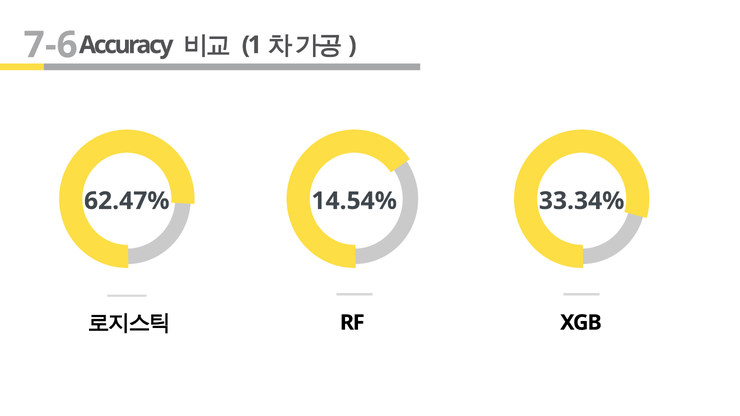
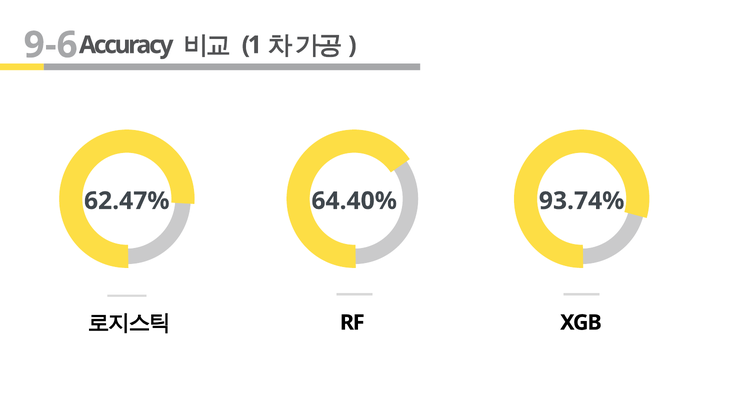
7-6: 7-6 -> 9-6
14.54%: 14.54% -> 64.40%
33.34%: 33.34% -> 93.74%
